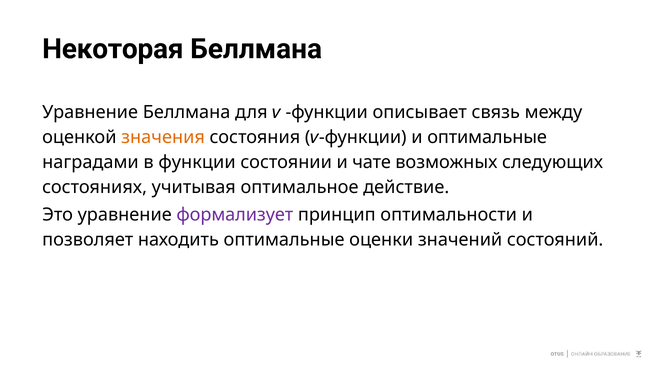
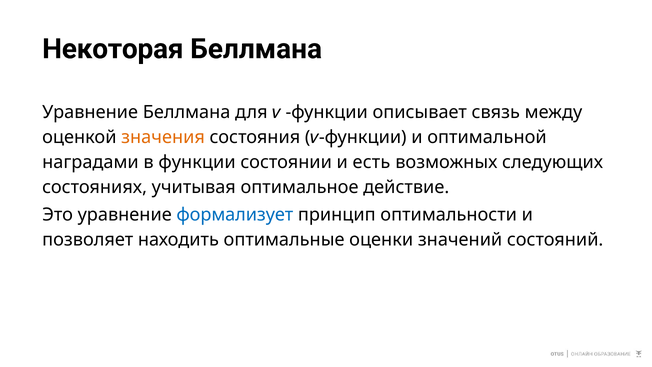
и оптимальные: оптимальные -> оптимальной
чате: чате -> есть
формализует colour: purple -> blue
